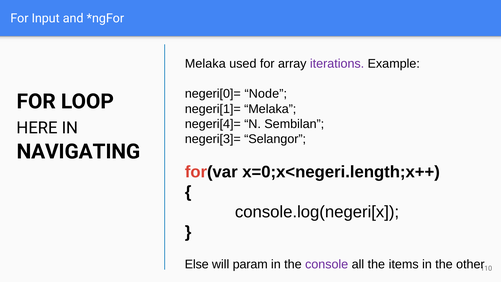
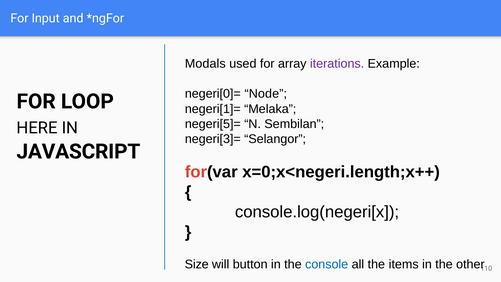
Melaka at (205, 64): Melaka -> Modals
negeri[4]=: negeri[4]= -> negeri[5]=
NAVIGATING: NAVIGATING -> JAVASCRIPT
Else: Else -> Size
param: param -> button
console colour: purple -> blue
